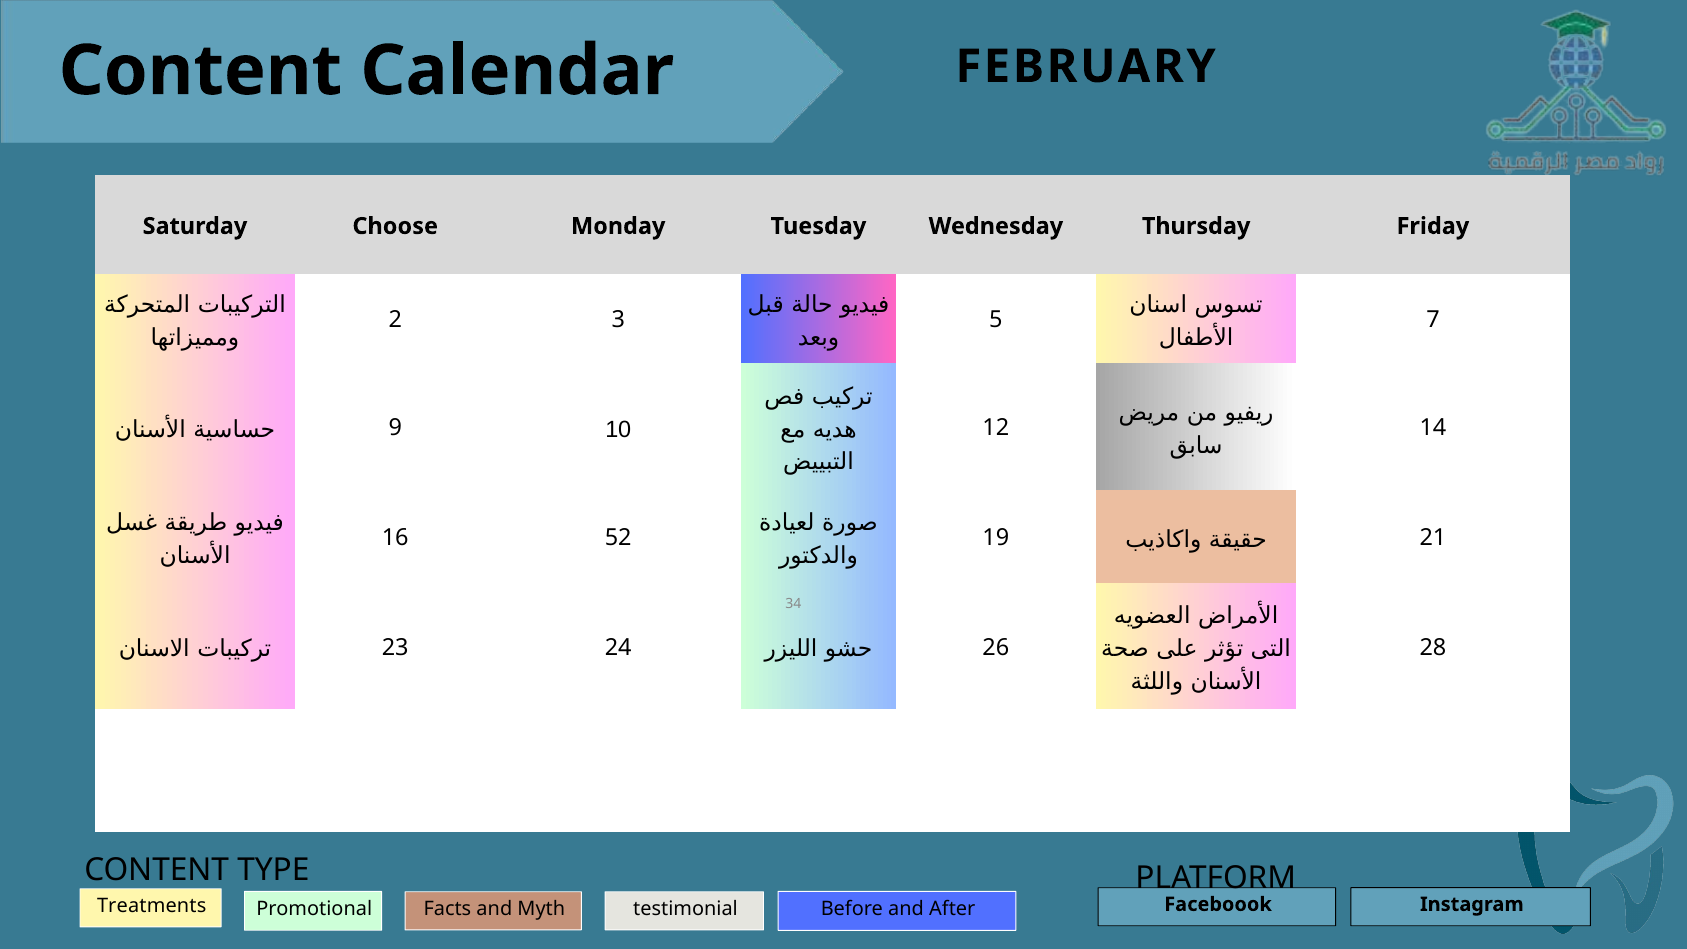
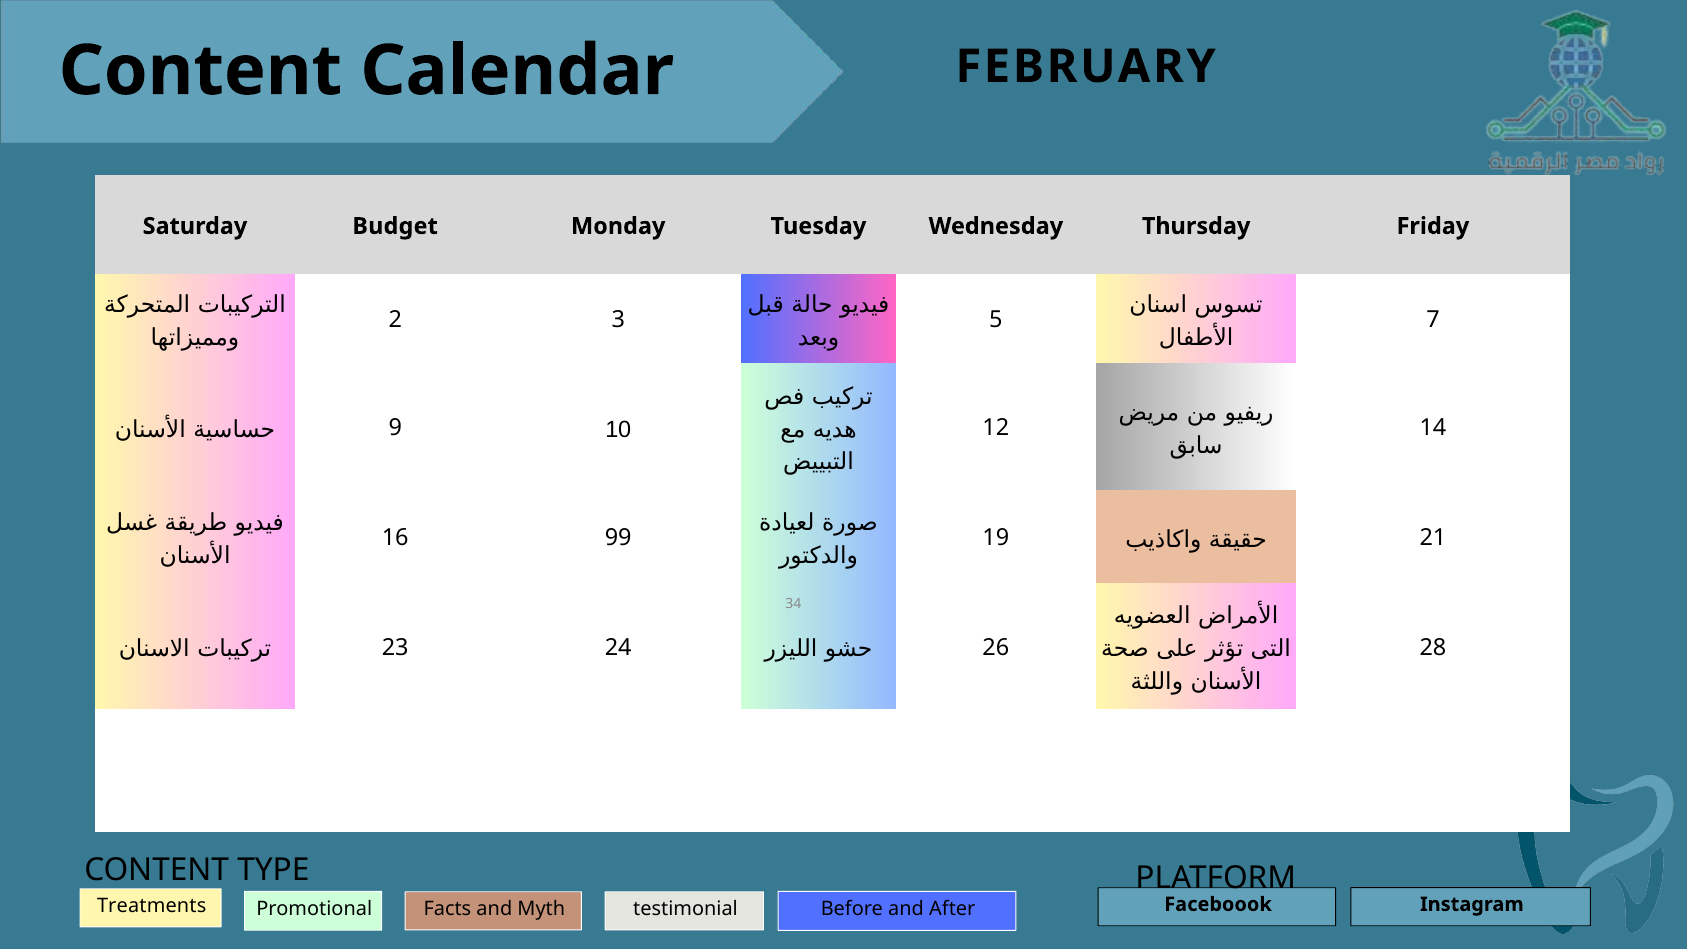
Choose: Choose -> Budget
52: 52 -> 99
